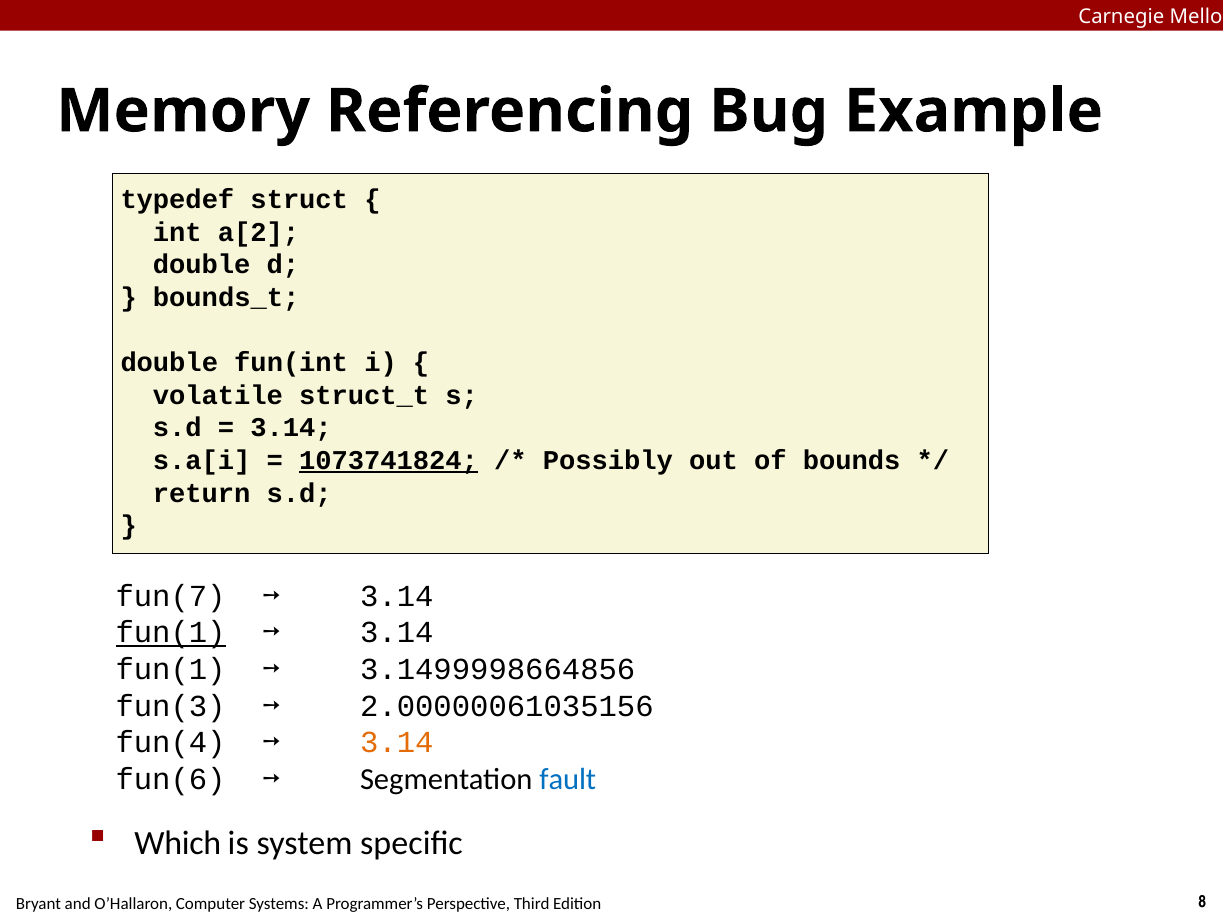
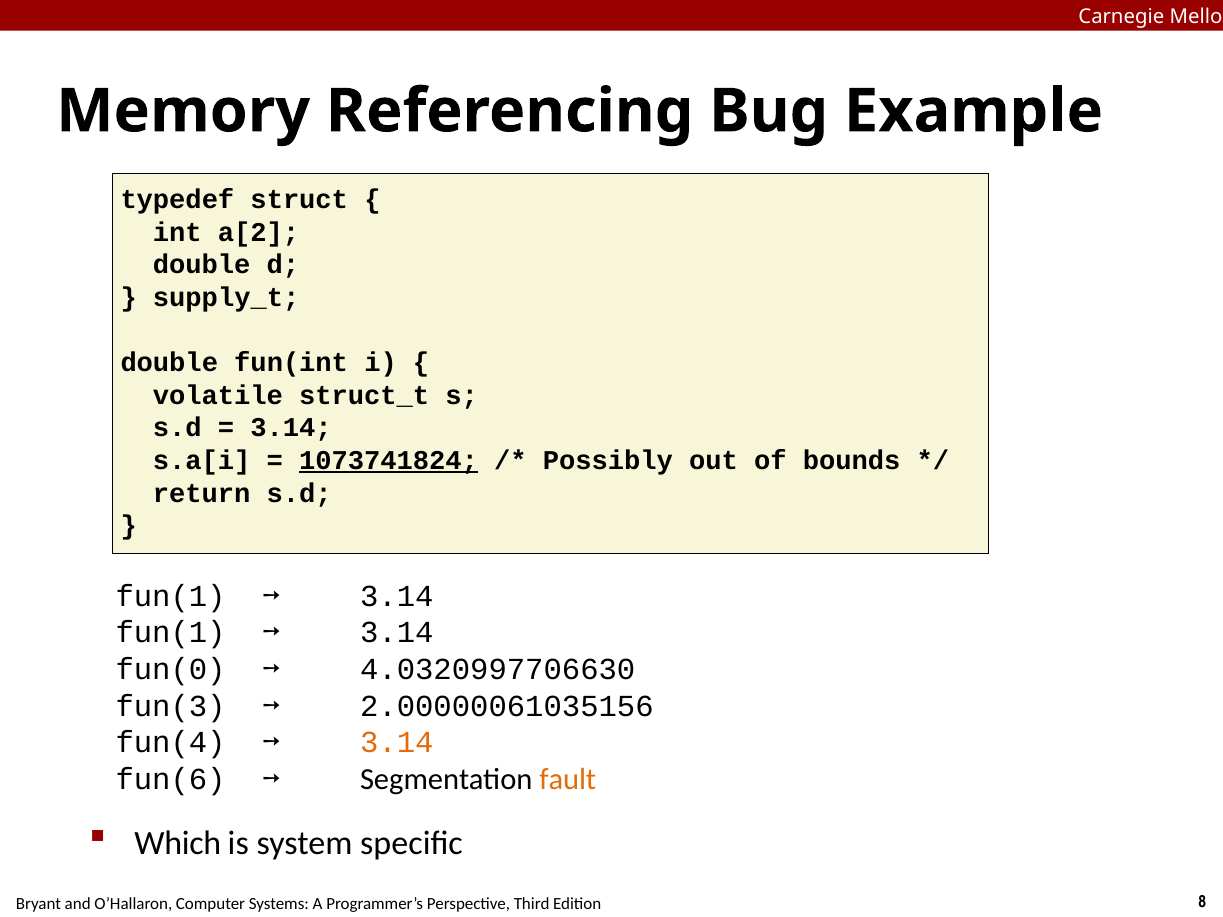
bounds_t: bounds_t -> supply_t
fun(7 at (171, 596): fun(7 -> fun(1
fun(1 at (171, 633) underline: present -> none
fun(1 at (171, 670): fun(1 -> fun(0
3.1499998664856: 3.1499998664856 -> 4.0320997706630
fault colour: blue -> orange
